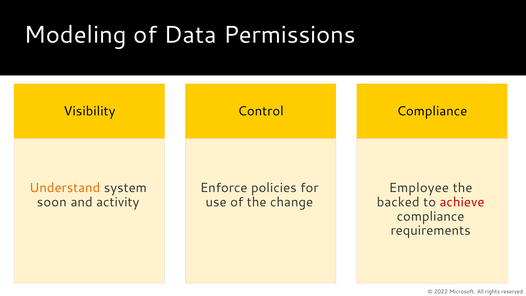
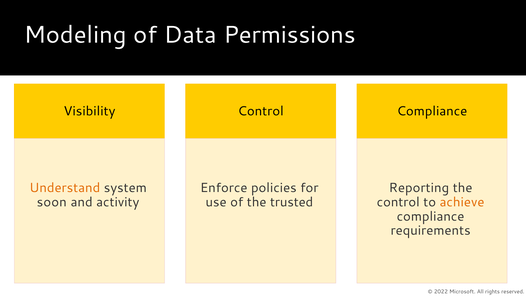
Employee: Employee -> Reporting
change: change -> trusted
backed at (398, 202): backed -> control
achieve colour: red -> orange
